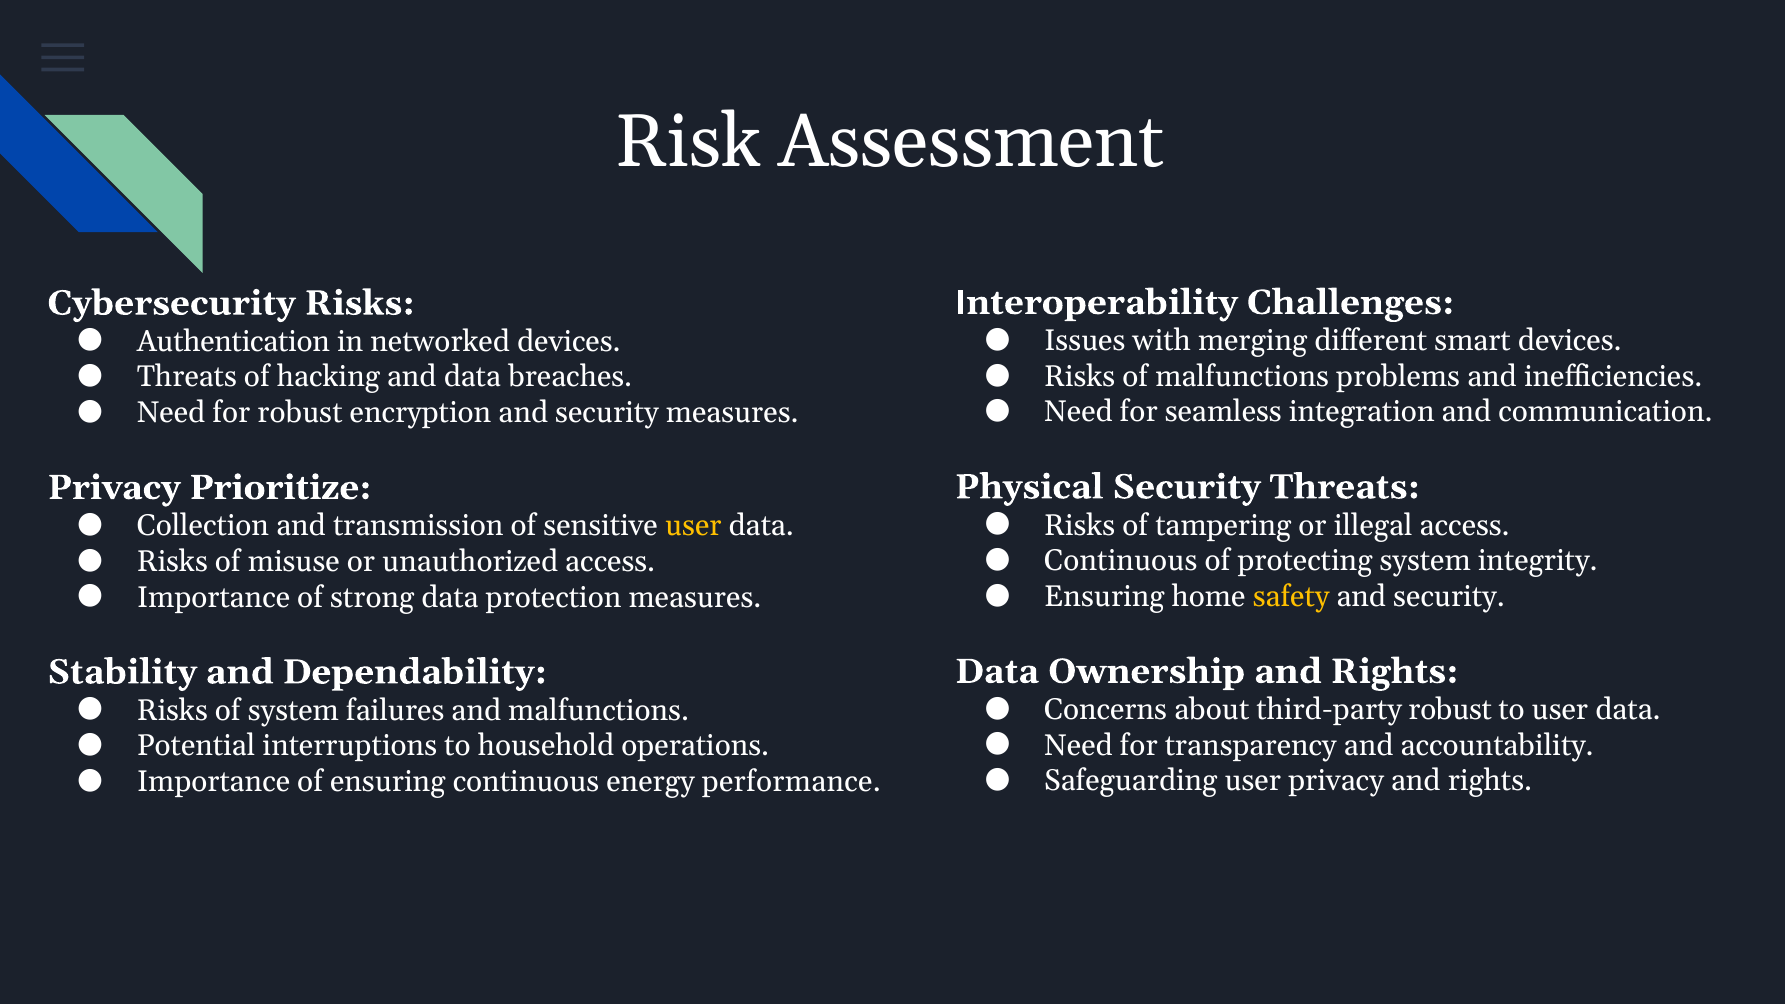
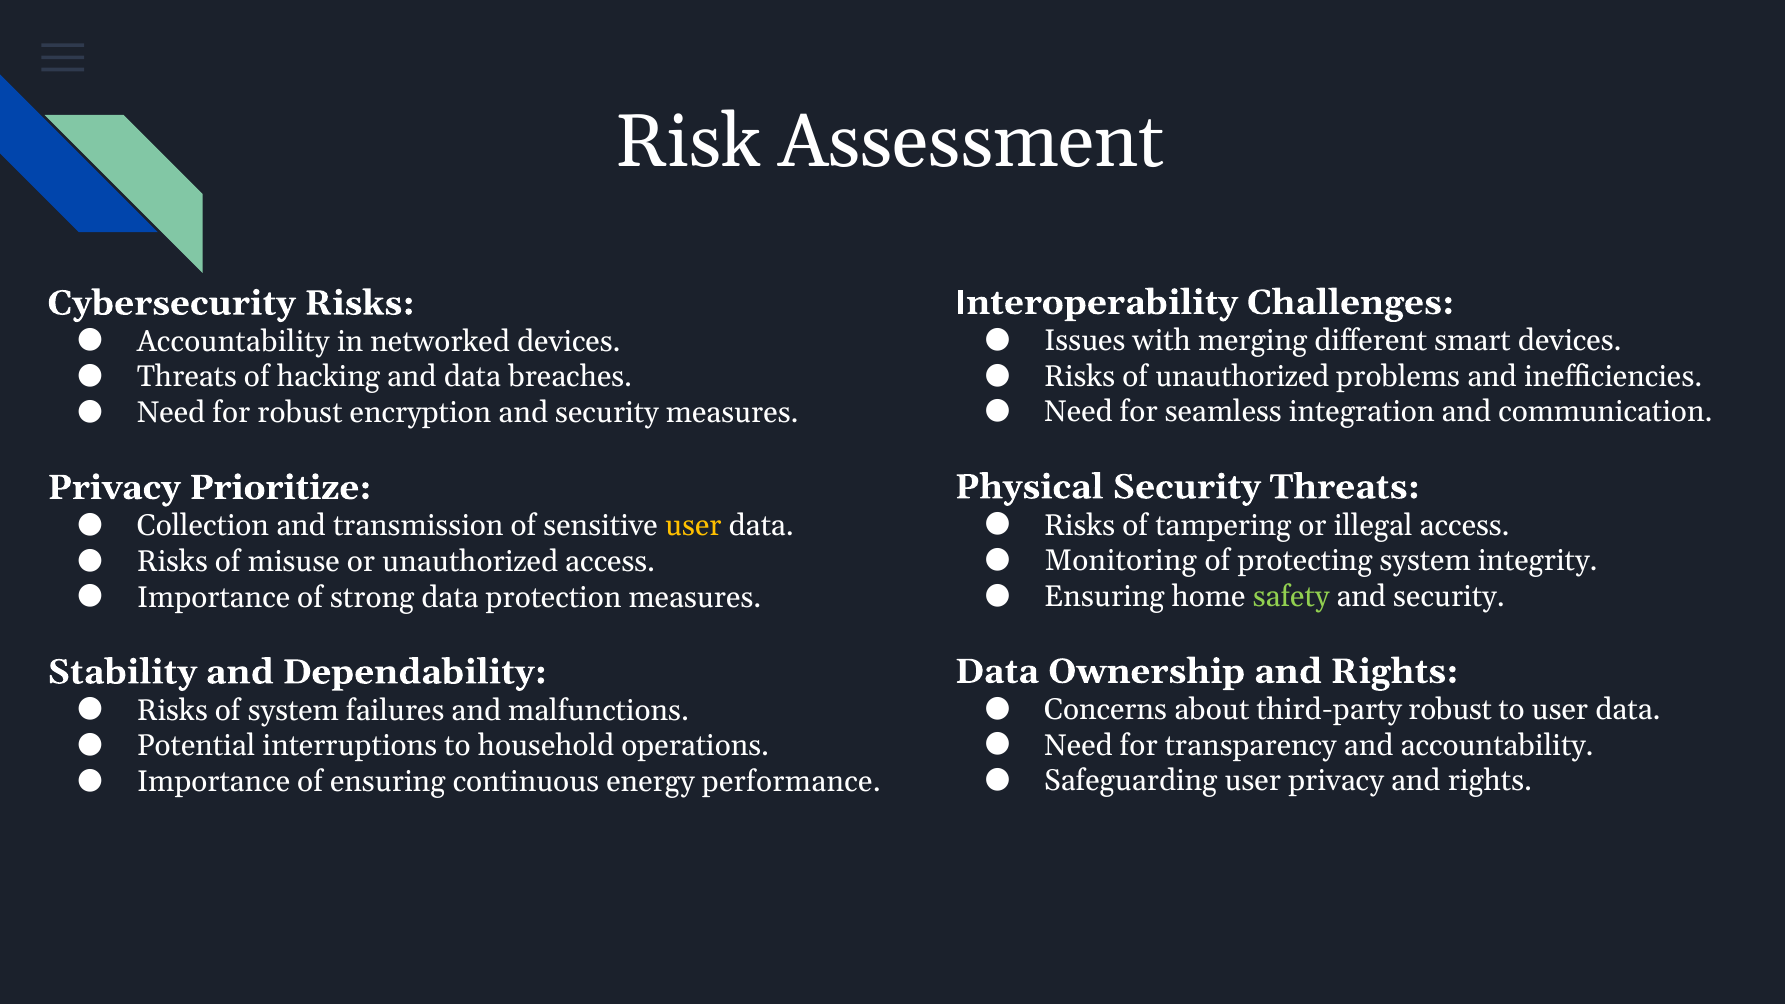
Authentication at (233, 341): Authentication -> Accountability
of malfunctions: malfunctions -> unauthorized
Continuous at (1121, 561): Continuous -> Monitoring
safety colour: yellow -> light green
